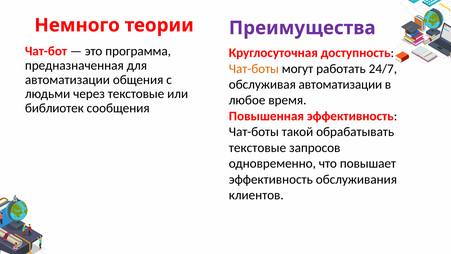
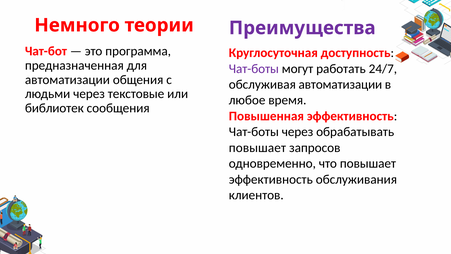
Чат-боты at (254, 69) colour: orange -> purple
Чат-боты такой: такой -> через
текстовые at (257, 148): текстовые -> повышает
